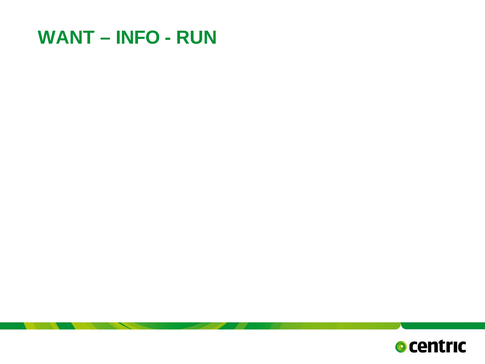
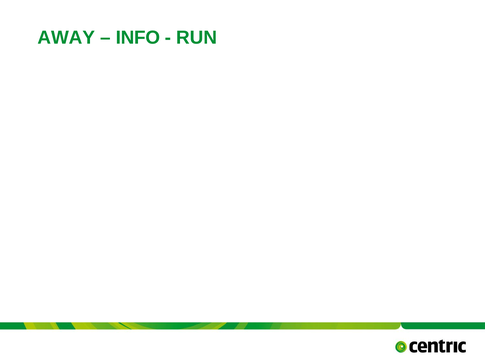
WANT: WANT -> AWAY
